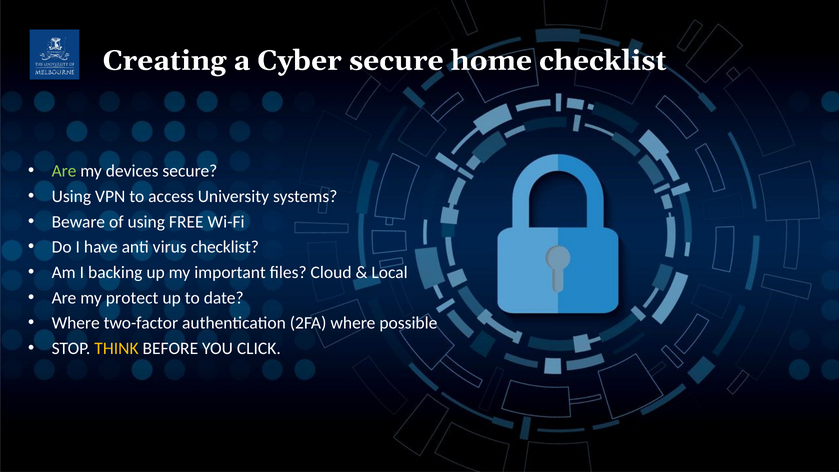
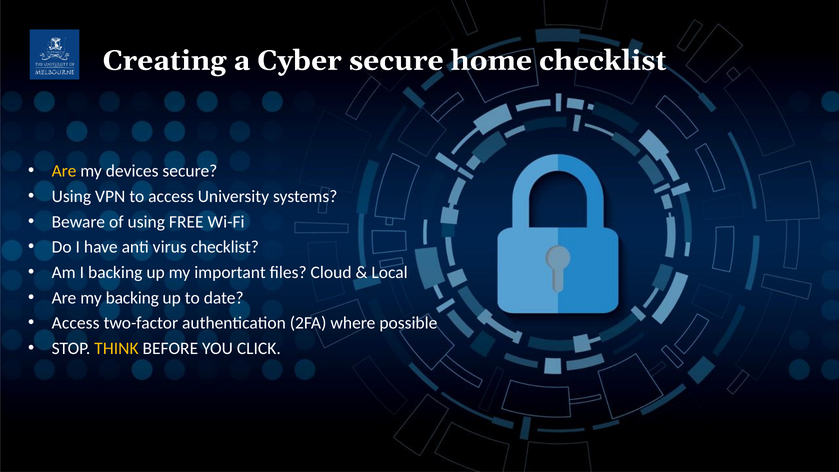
Are at (64, 171) colour: light green -> yellow
my protect: protect -> backing
Where at (76, 323): Where -> Access
